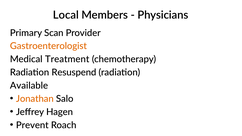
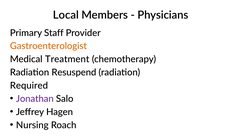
Scan: Scan -> Staff
Available: Available -> Required
Jonathan colour: orange -> purple
Prevent: Prevent -> Nursing
